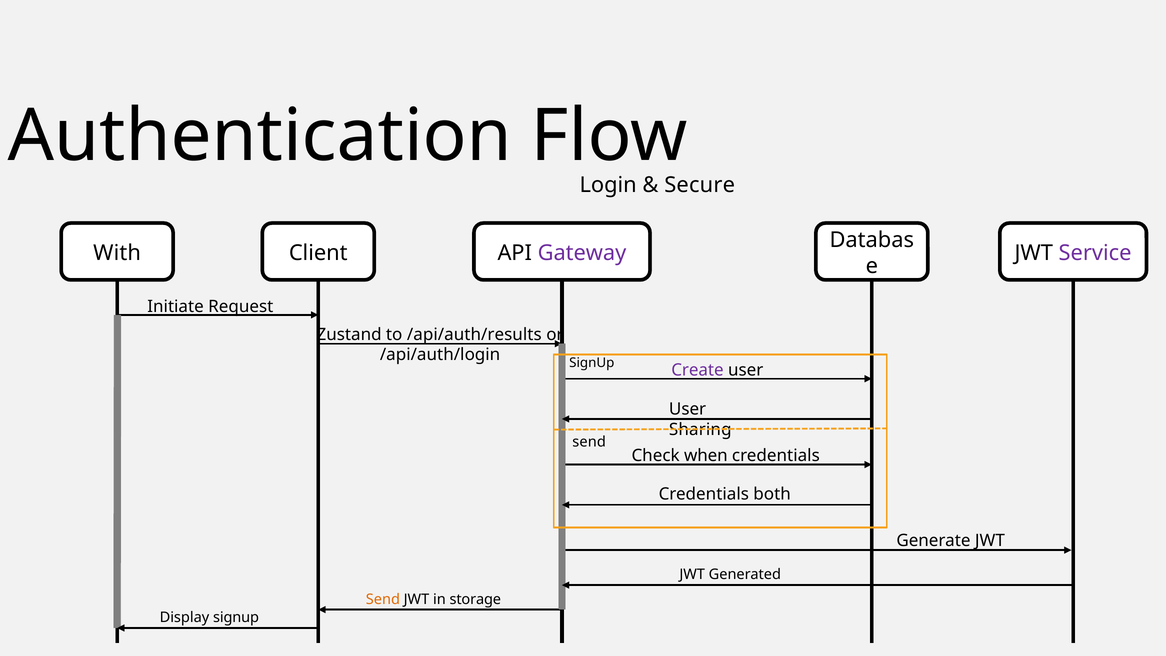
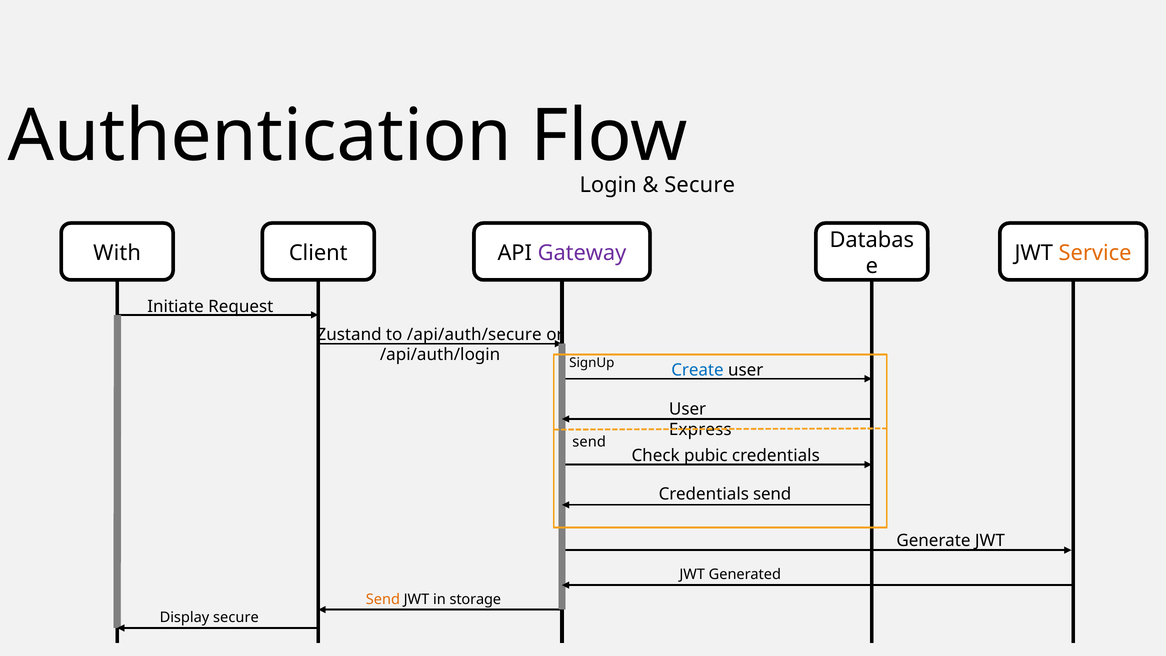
Service colour: purple -> orange
/api/auth/results: /api/auth/results -> /api/auth/secure
Create colour: purple -> blue
Sharing: Sharing -> Express
when: when -> pubic
Credentials both: both -> send
Display signup: signup -> secure
